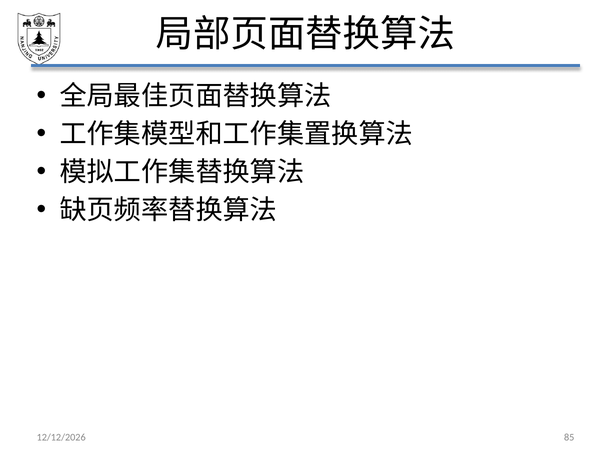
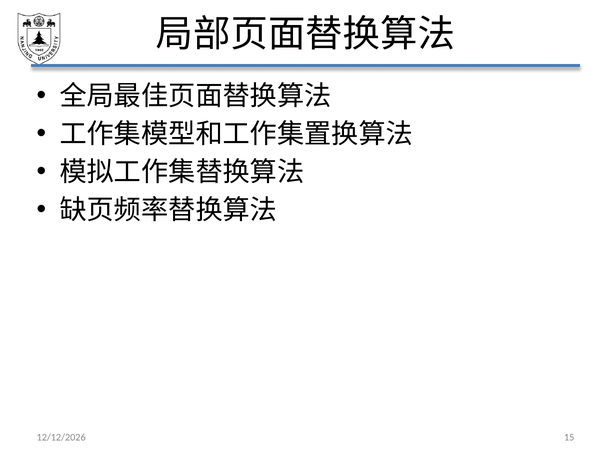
85: 85 -> 15
